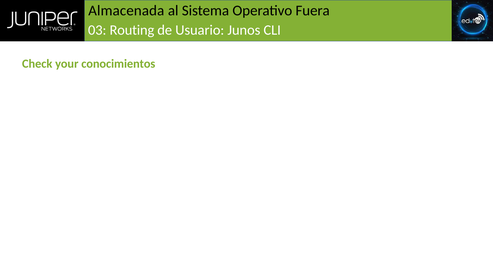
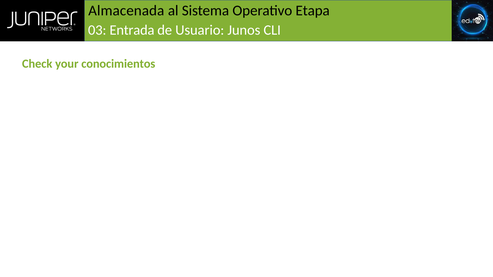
Fuera: Fuera -> Etapa
Routing: Routing -> Entrada
